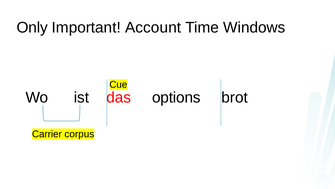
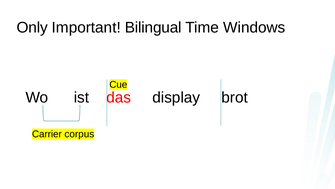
Account: Account -> Bilingual
options: options -> display
